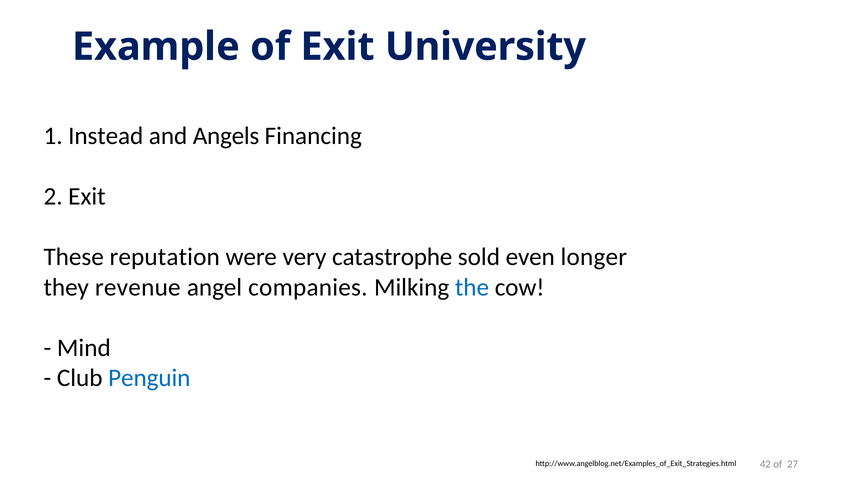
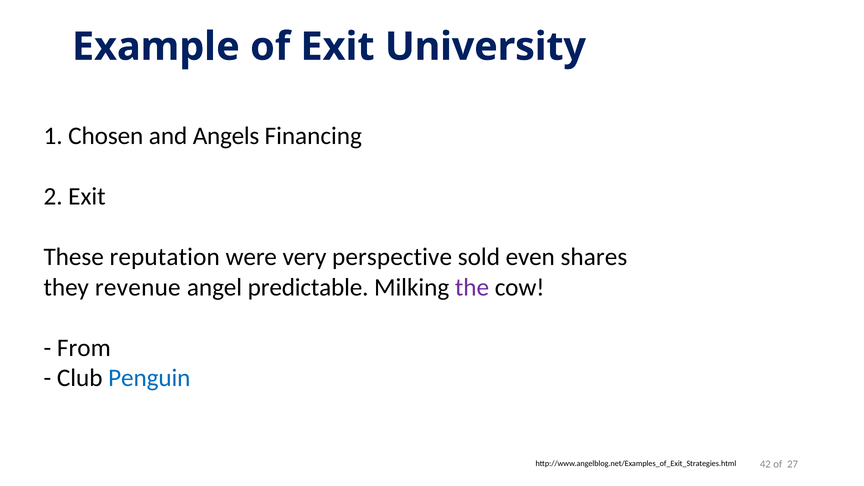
Instead: Instead -> Chosen
catastrophe: catastrophe -> perspective
longer: longer -> shares
companies: companies -> predictable
the colour: blue -> purple
Mind: Mind -> From
